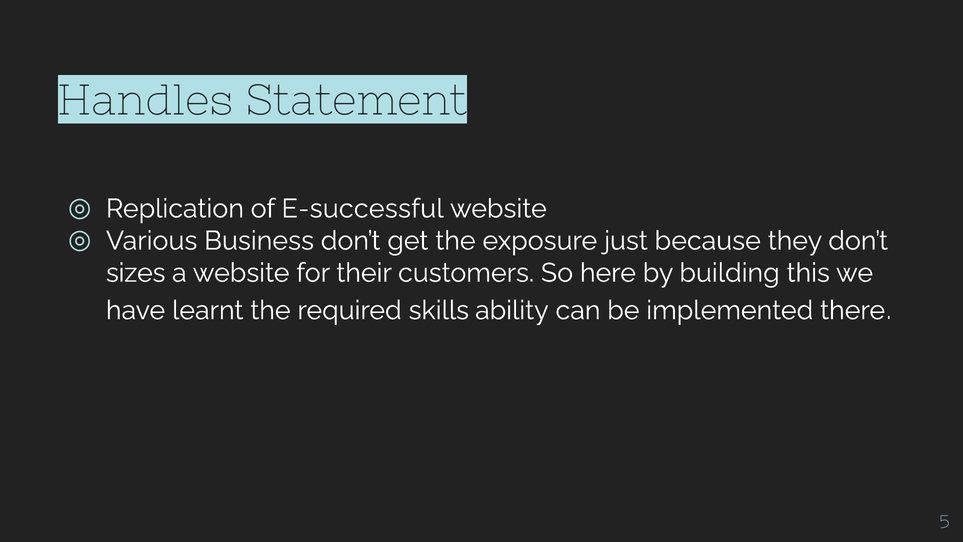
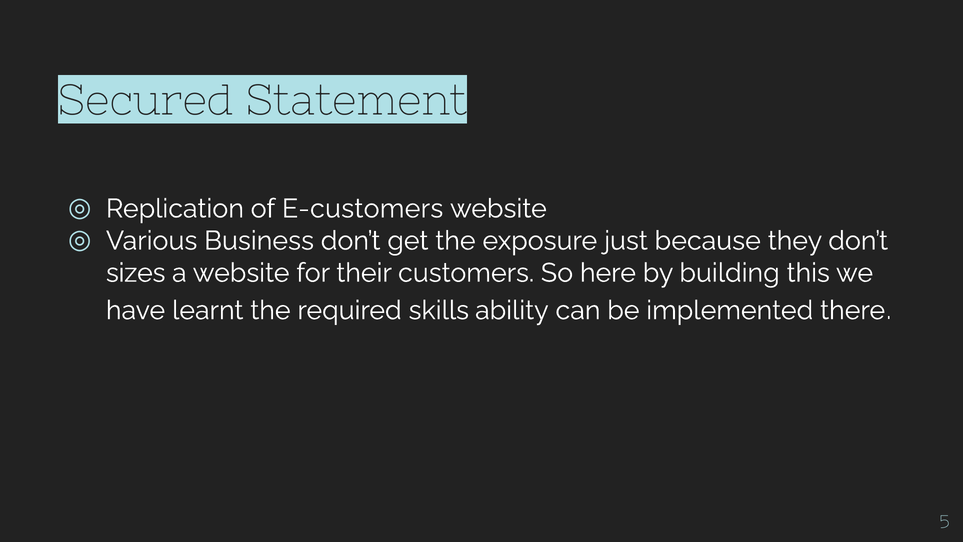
Handles: Handles -> Secured
E-successful: E-successful -> E-customers
